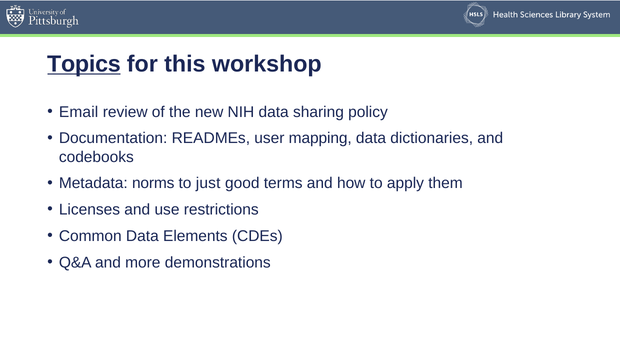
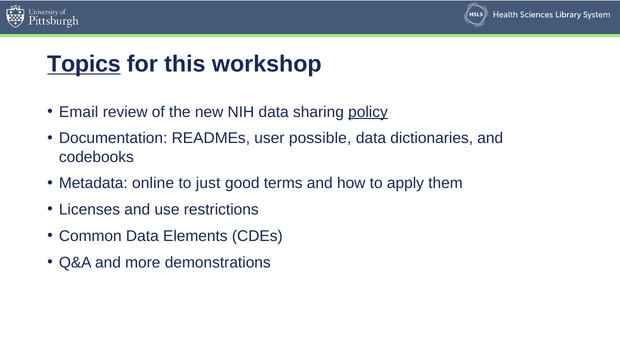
policy underline: none -> present
mapping: mapping -> possible
norms: norms -> online
